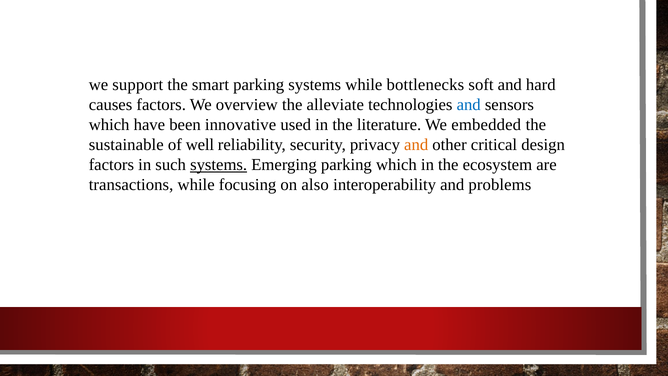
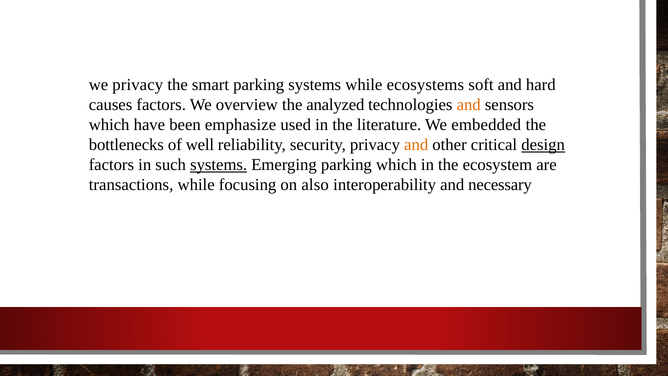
we support: support -> privacy
bottlenecks: bottlenecks -> ecosystems
alleviate: alleviate -> analyzed
and at (469, 105) colour: blue -> orange
innovative: innovative -> emphasize
sustainable: sustainable -> bottlenecks
design underline: none -> present
problems: problems -> necessary
